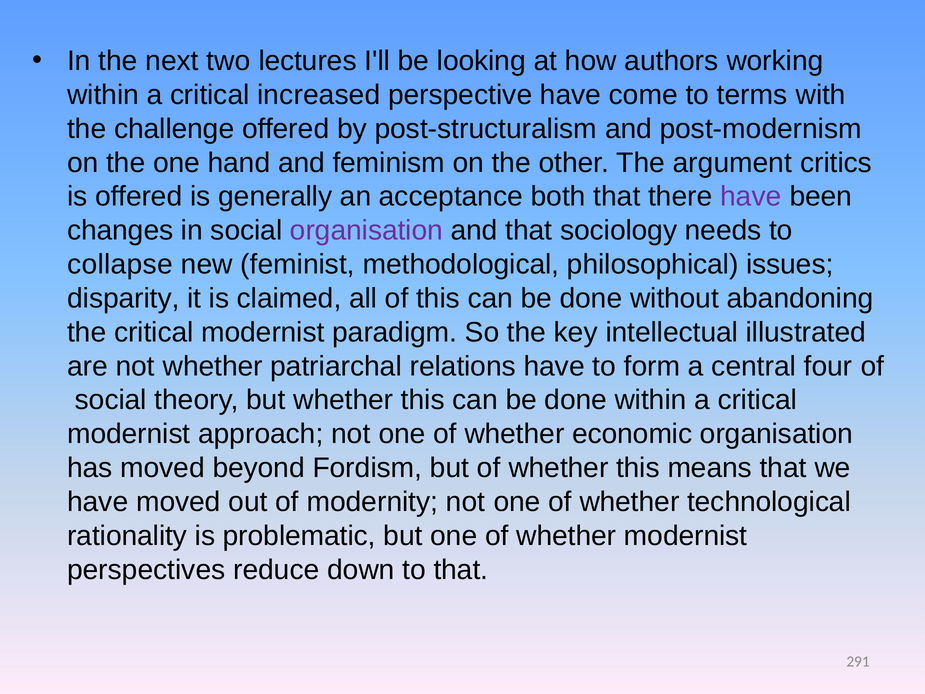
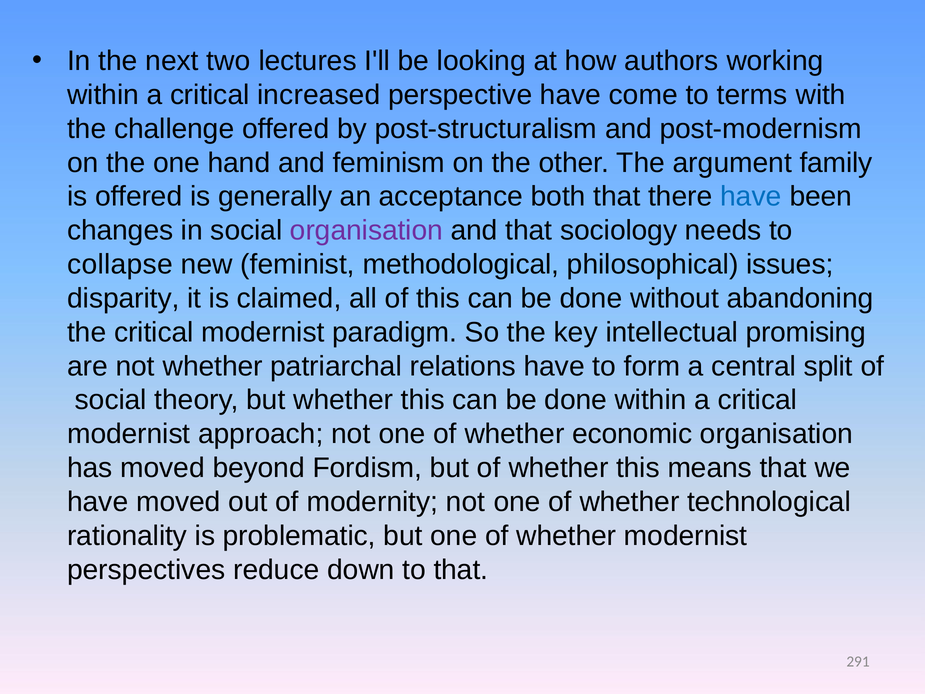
critics: critics -> family
have at (751, 197) colour: purple -> blue
illustrated: illustrated -> promising
four: four -> split
